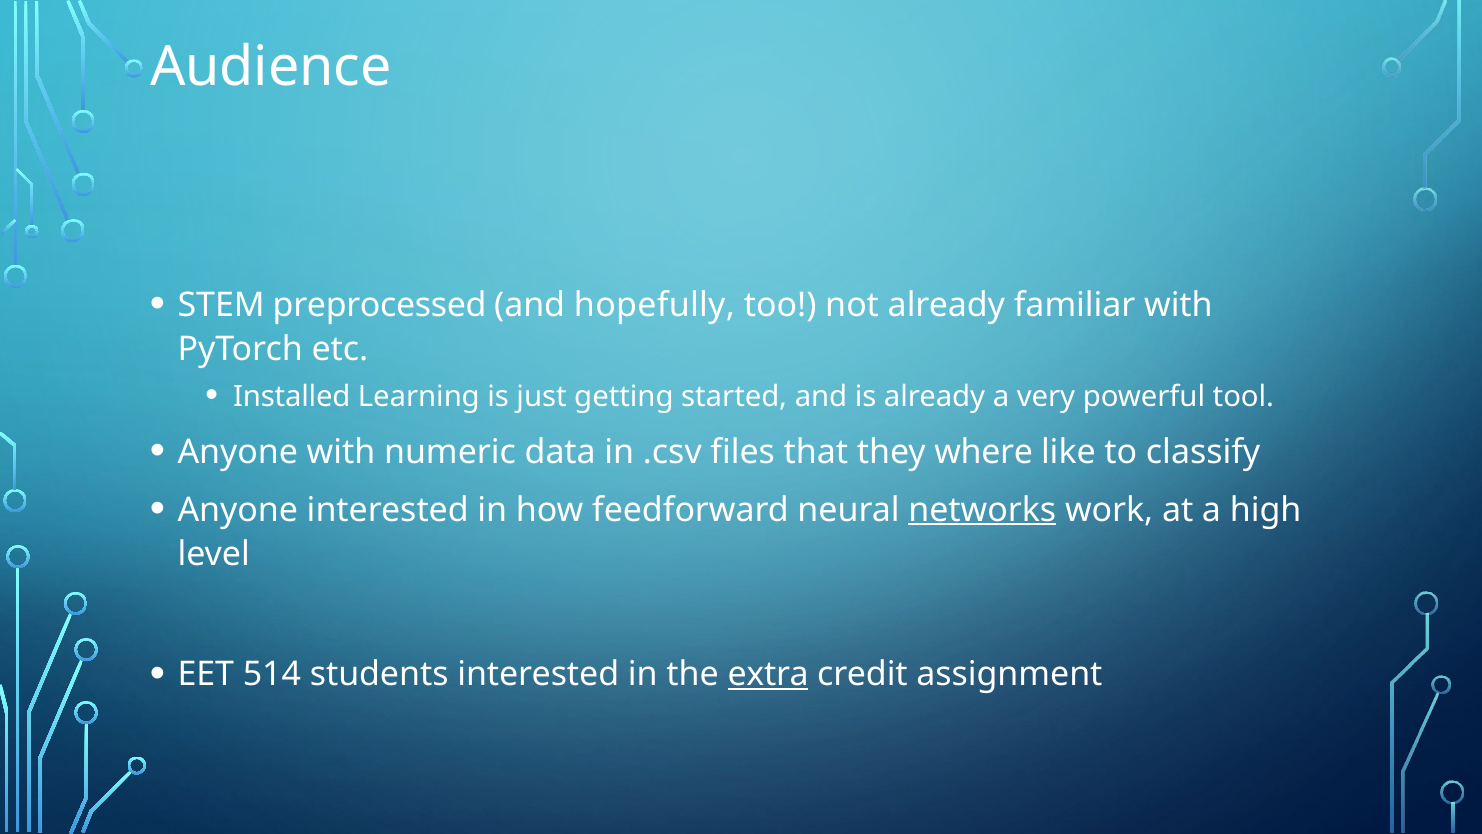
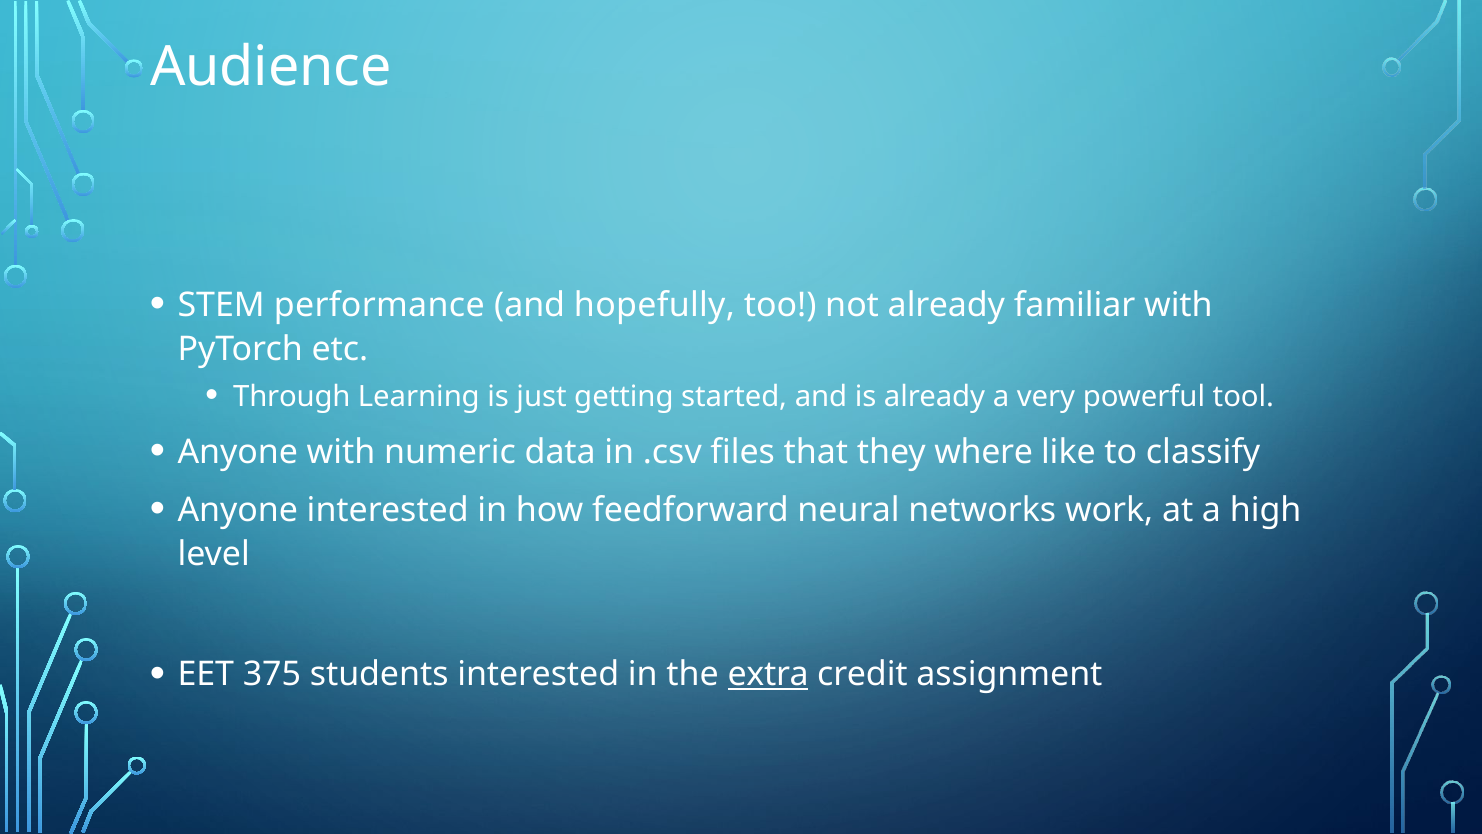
preprocessed: preprocessed -> performance
Installed: Installed -> Through
networks underline: present -> none
514: 514 -> 375
